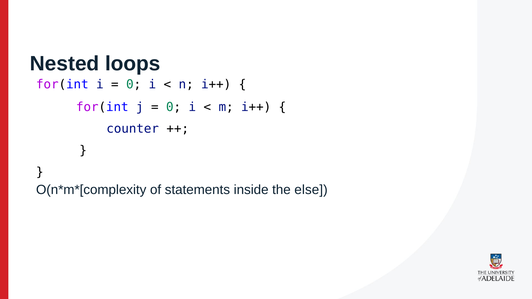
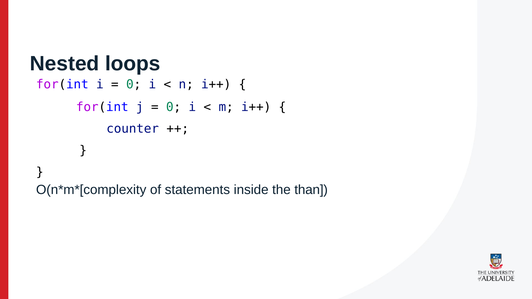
else: else -> than
